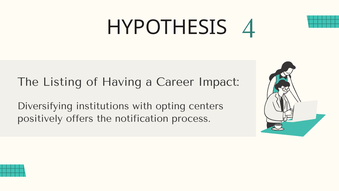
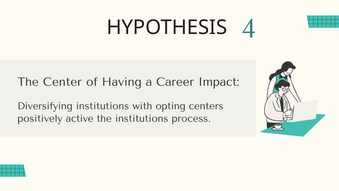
Listing: Listing -> Center
offers: offers -> active
the notification: notification -> institutions
